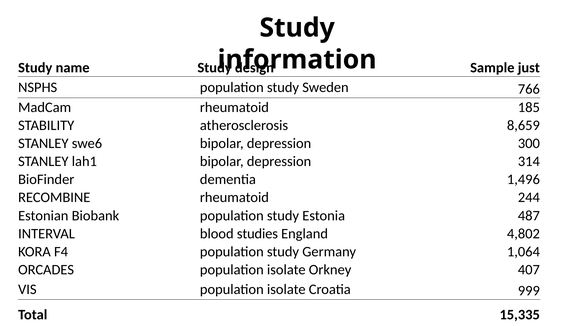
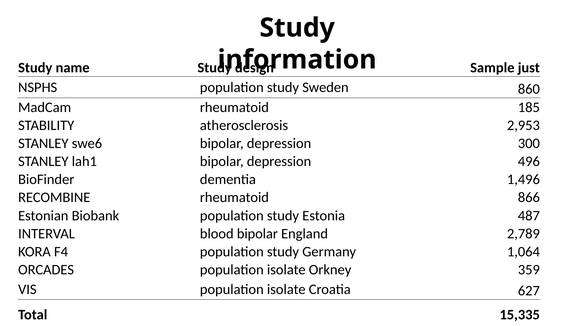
766: 766 -> 860
8,659: 8,659 -> 2,953
314: 314 -> 496
244: 244 -> 866
blood studies: studies -> bipolar
4,802: 4,802 -> 2,789
407: 407 -> 359
999: 999 -> 627
